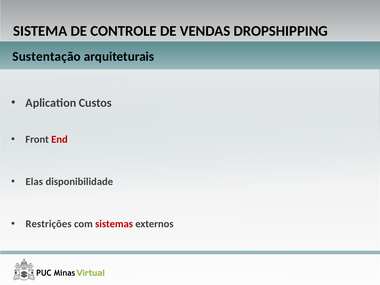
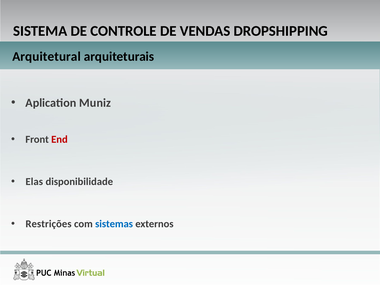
Sustentação: Sustentação -> Arquitetural
Custos: Custos -> Muniz
sistemas colour: red -> blue
